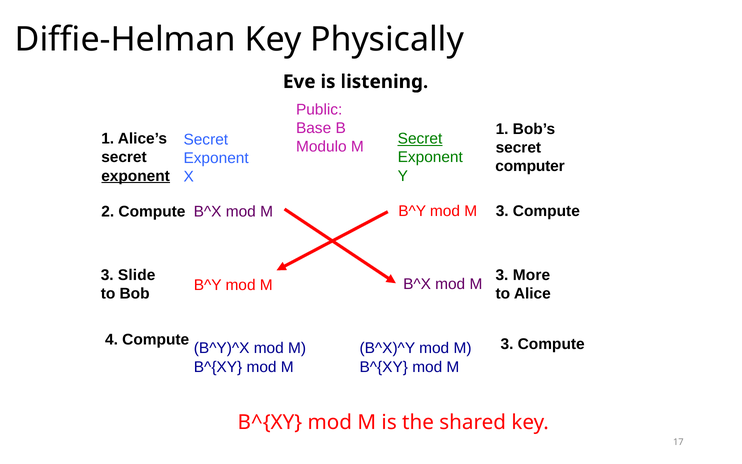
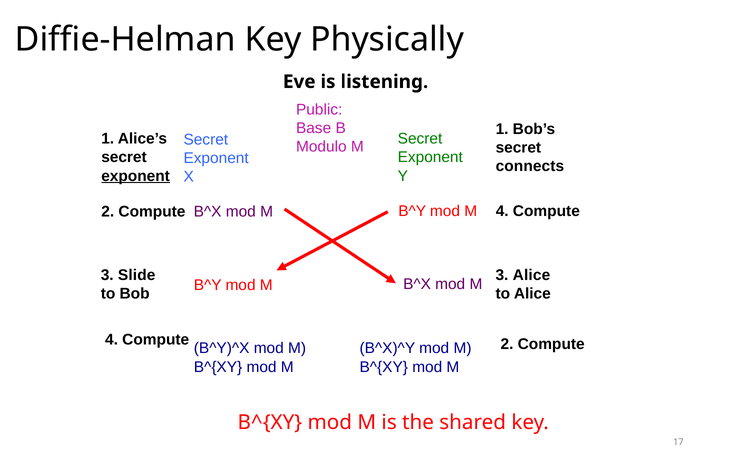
Secret at (420, 139) underline: present -> none
computer: computer -> connects
2 Compute 3: 3 -> 4
3 More: More -> Alice
4 Compute 3: 3 -> 2
